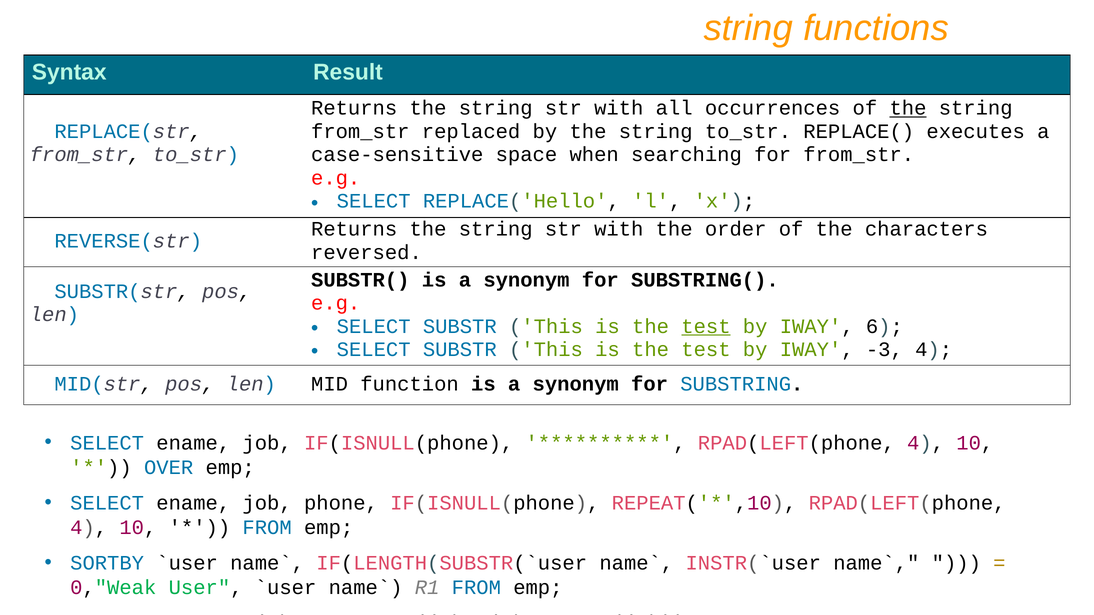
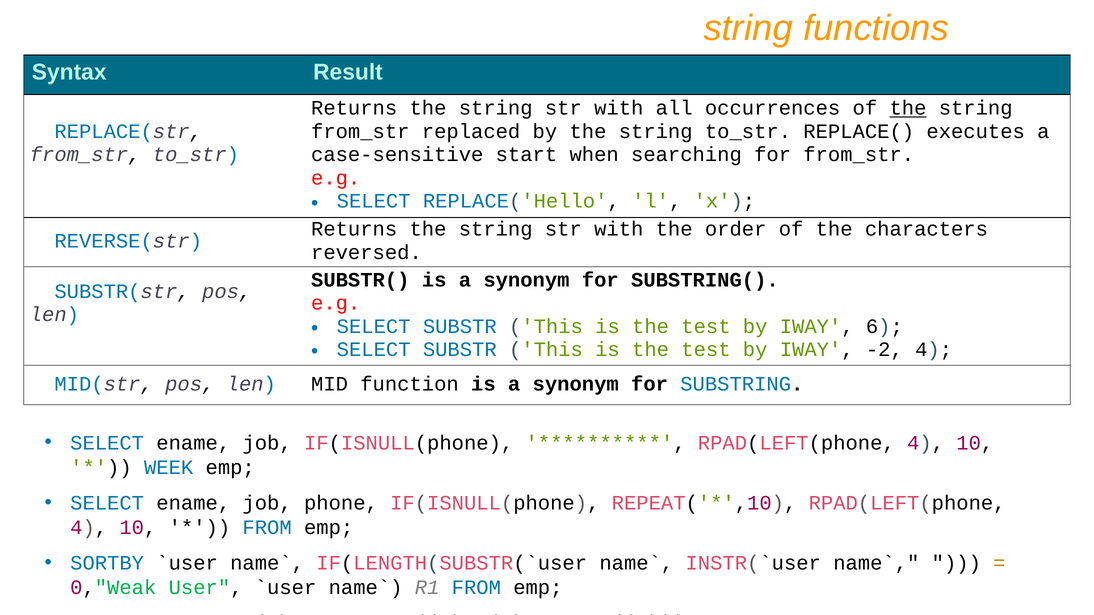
space: space -> start
test at (706, 326) underline: present -> none
-3: -3 -> -2
OVER: OVER -> WEEK
